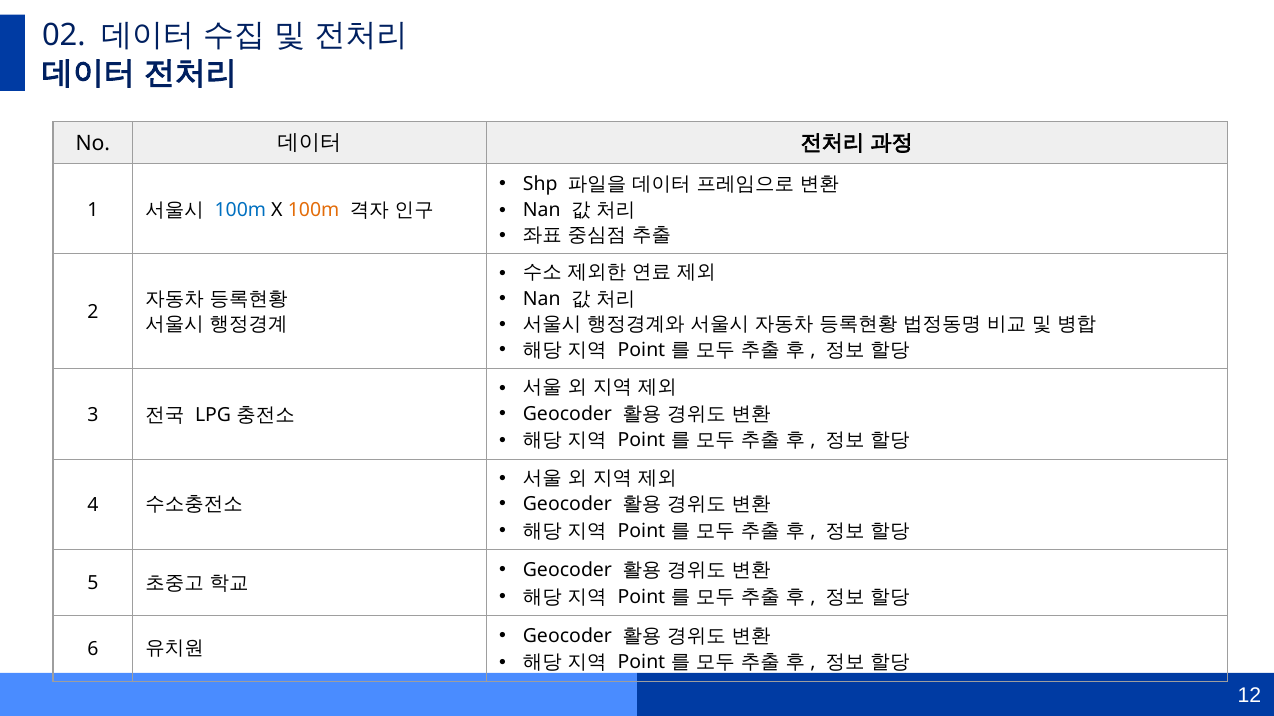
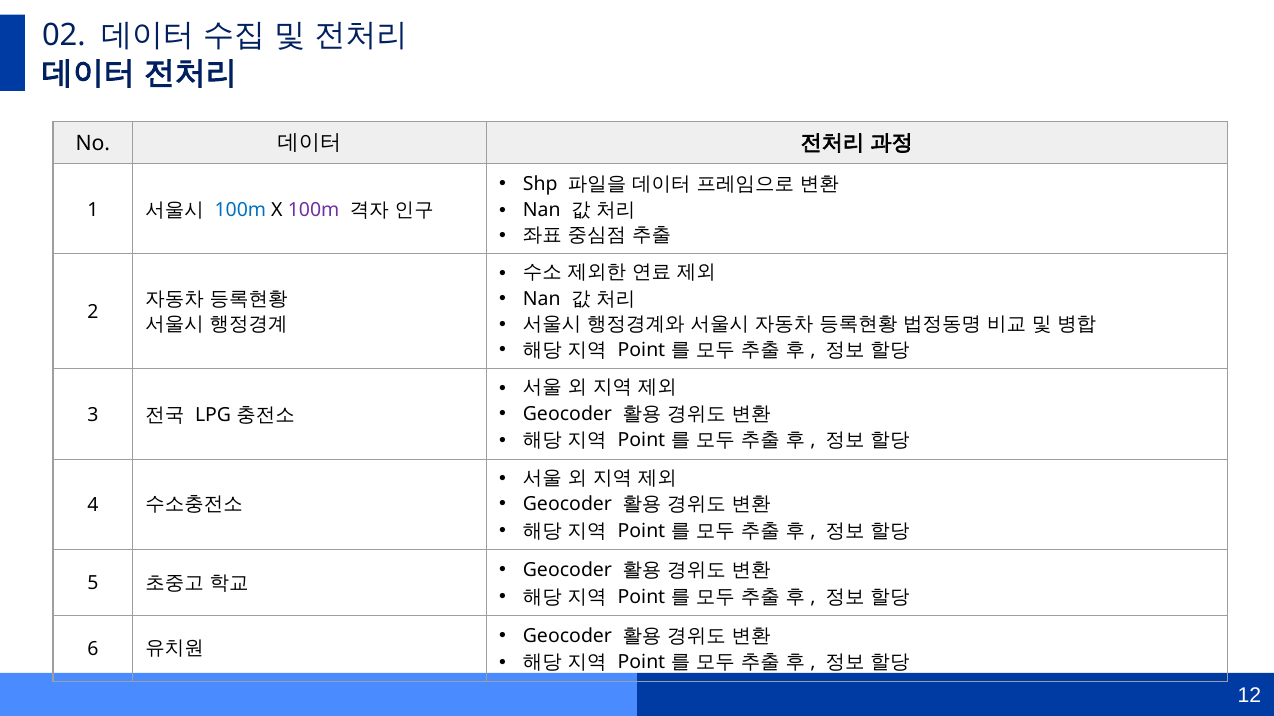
100m at (314, 210) colour: orange -> purple
